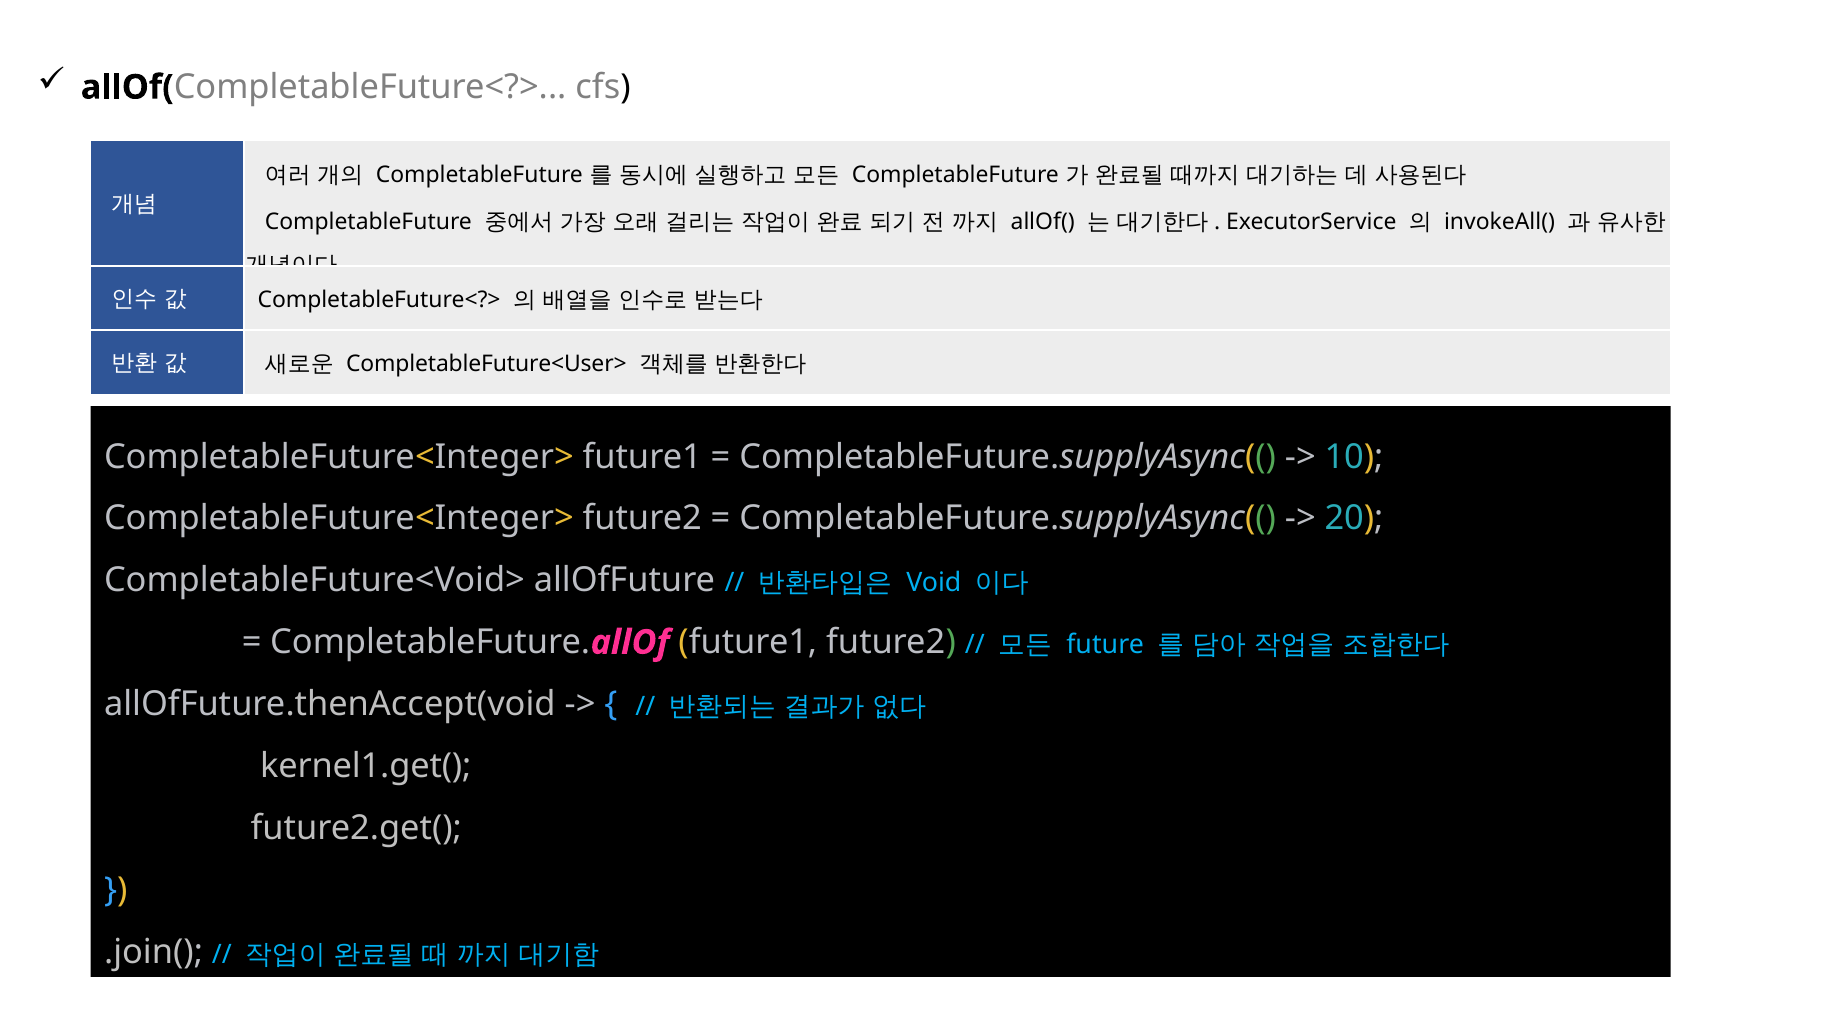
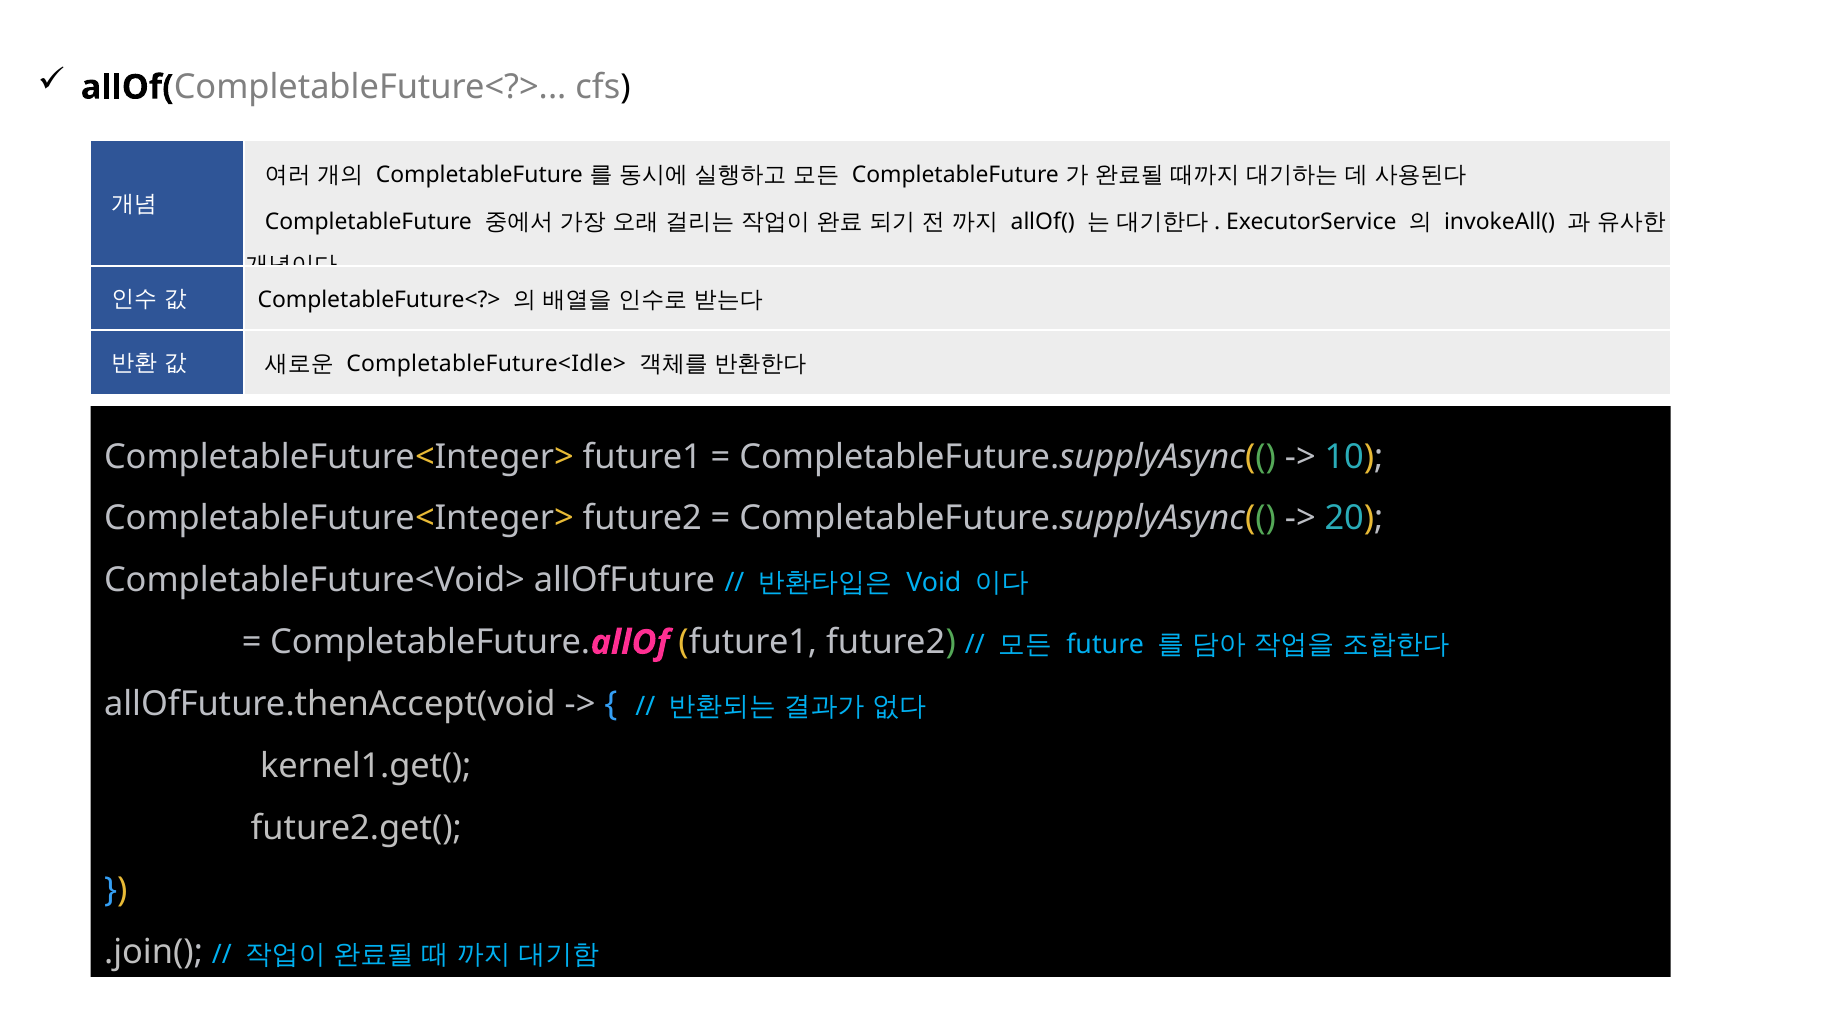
CompletableFuture<User>: CompletableFuture<User> -> CompletableFuture<Idle>
